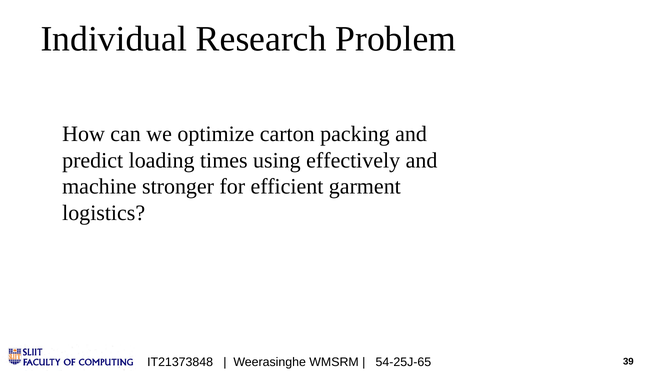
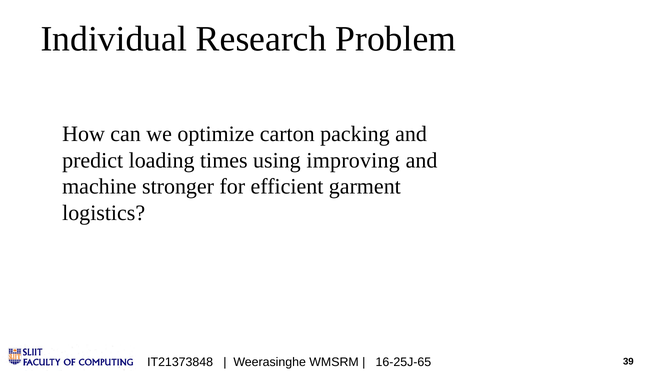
effectively: effectively -> improving
54-25J-65: 54-25J-65 -> 16-25J-65
